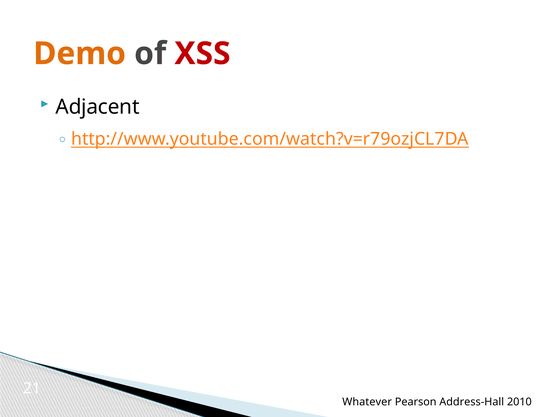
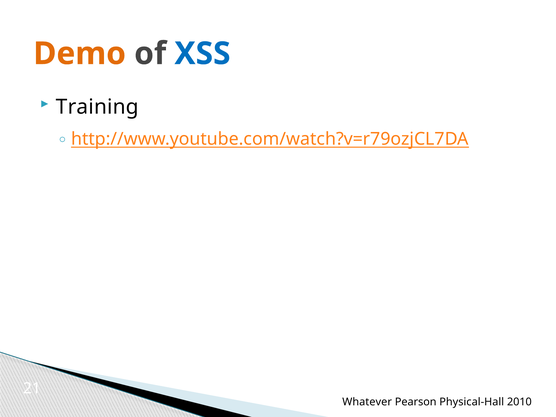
XSS colour: red -> blue
Adjacent: Adjacent -> Training
Address-Hall: Address-Hall -> Physical-Hall
